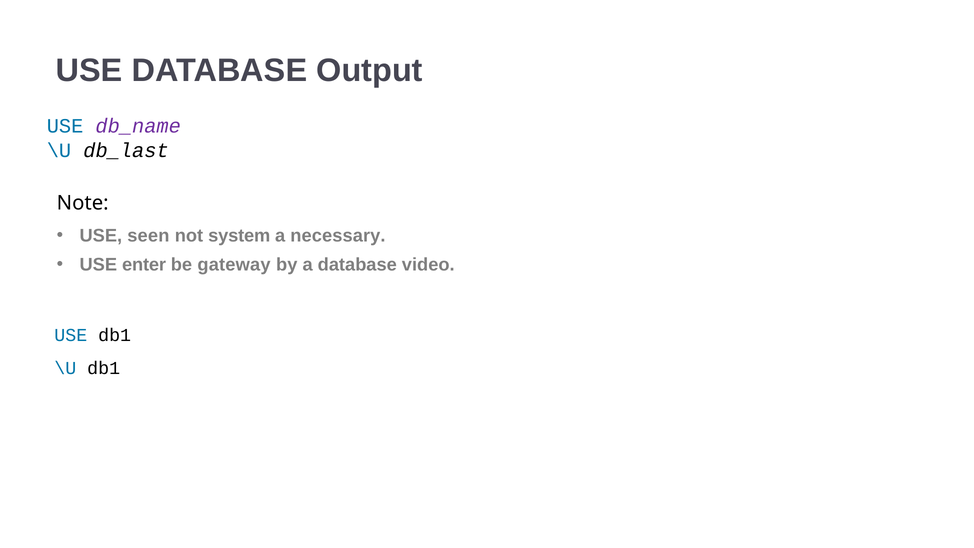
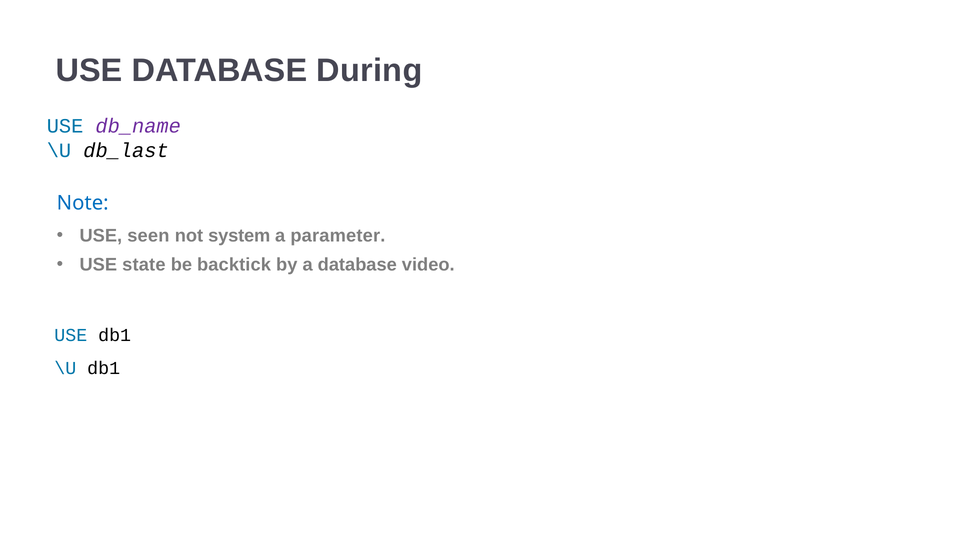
Output: Output -> During
Note colour: black -> blue
necessary: necessary -> parameter
enter: enter -> state
gateway: gateway -> backtick
